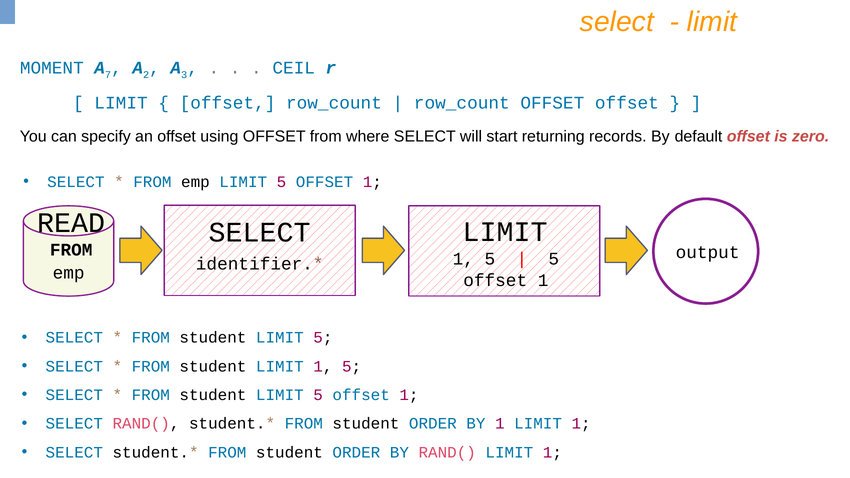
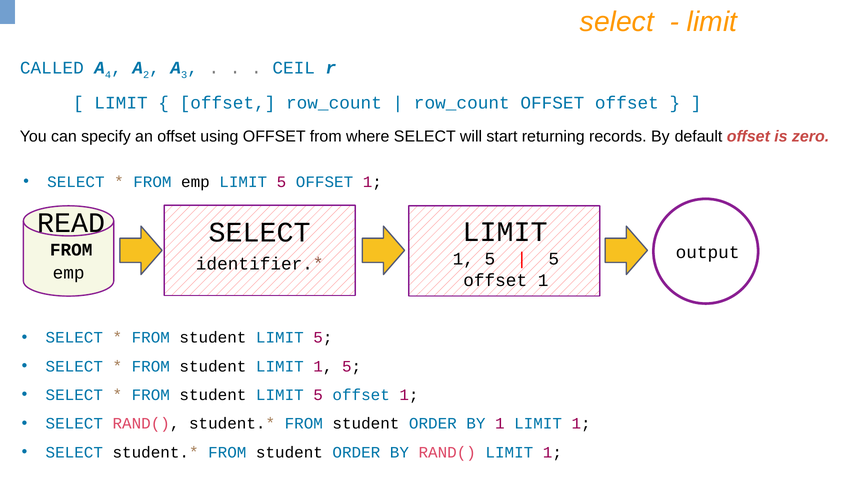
MOMENT: MOMENT -> CALLED
7: 7 -> 4
